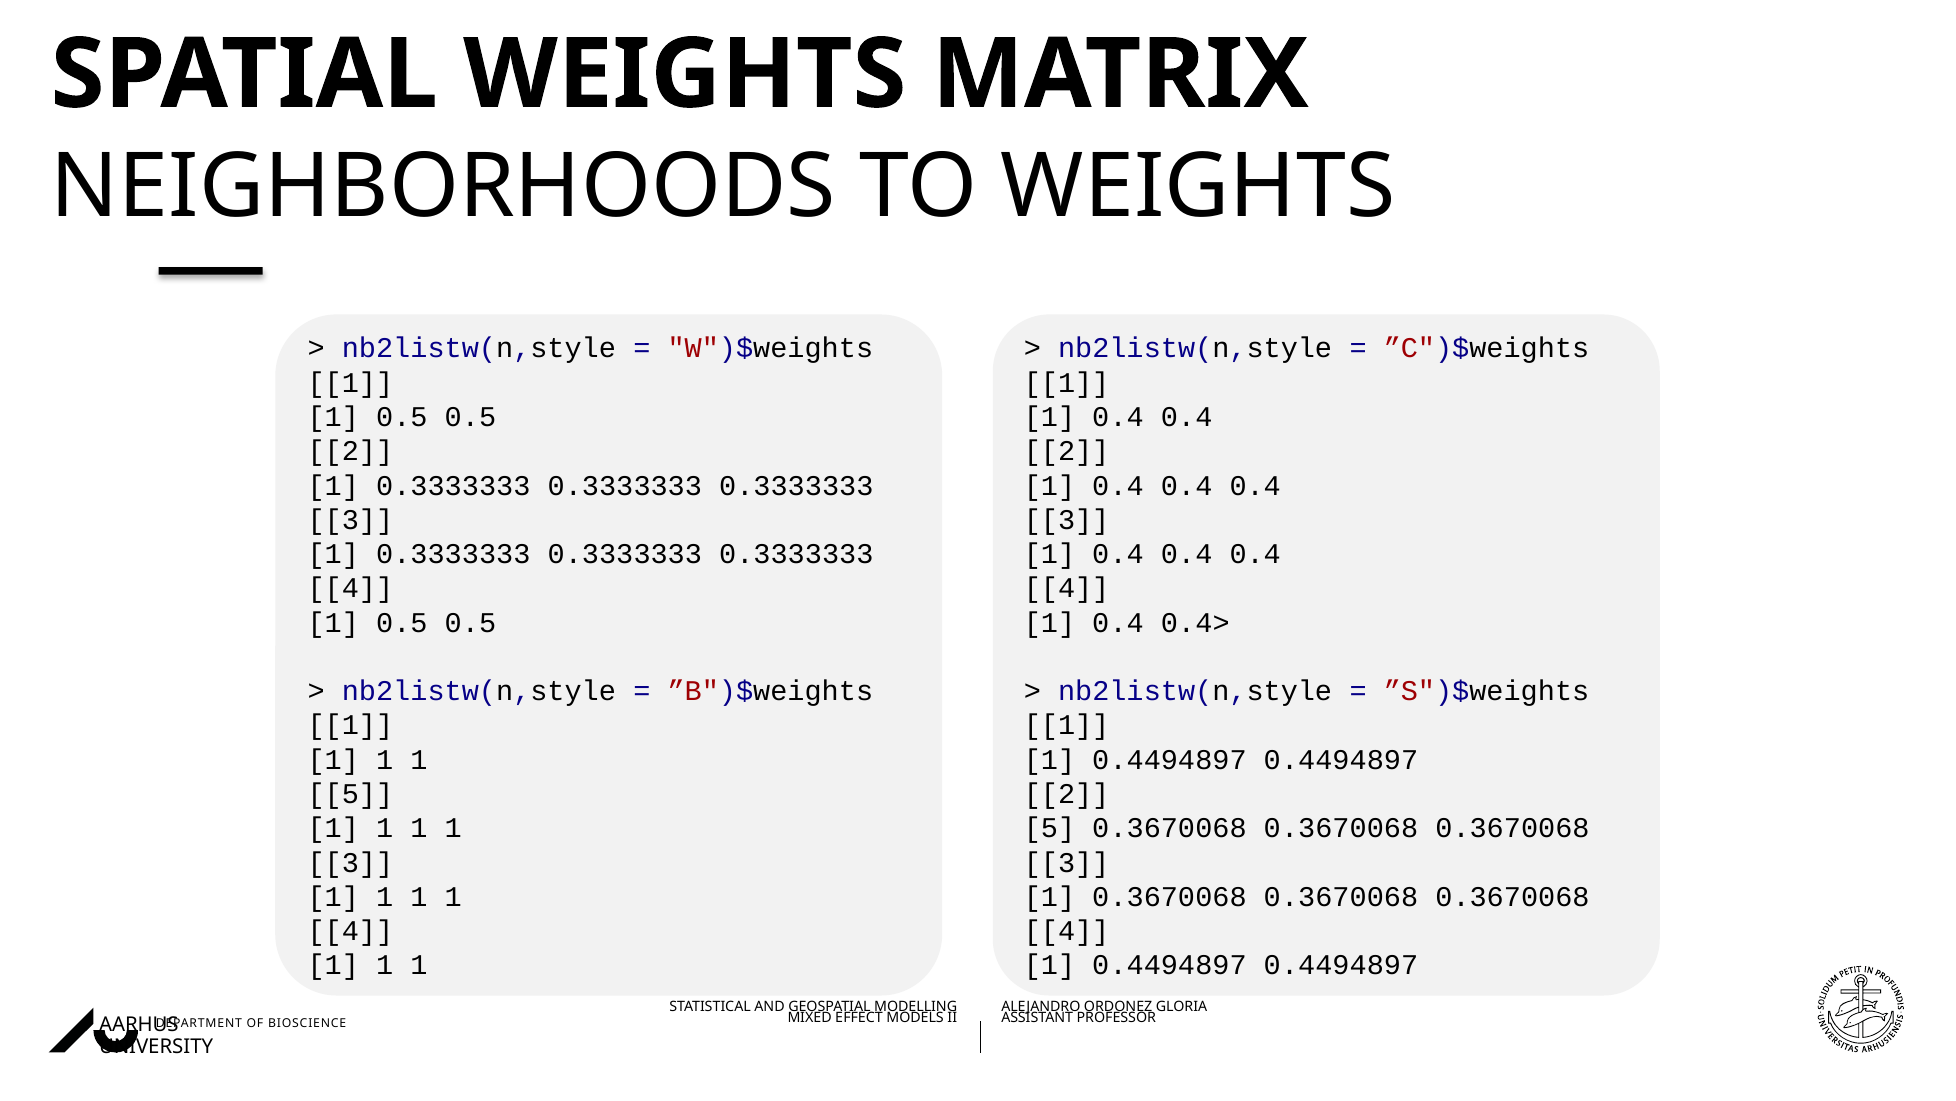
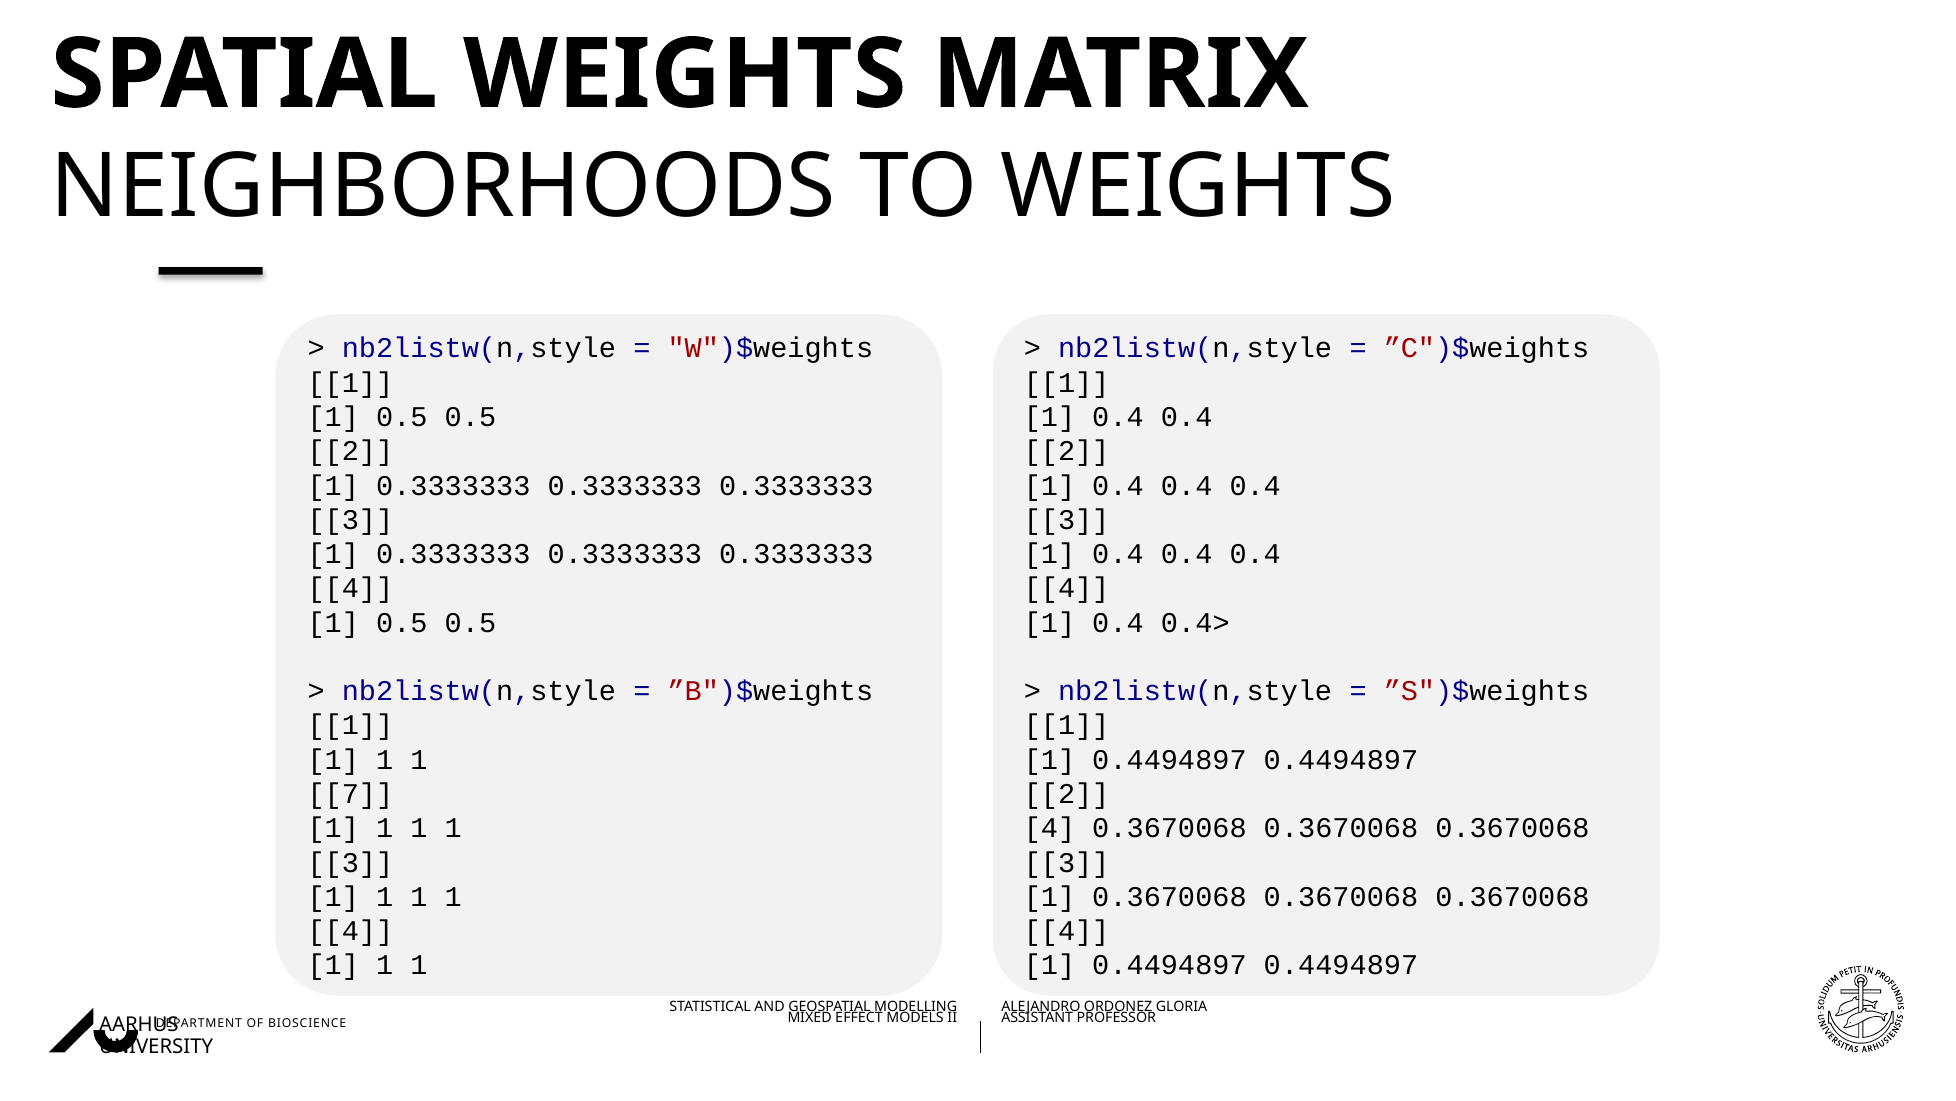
5 at (350, 794): 5 -> 7
5 at (1049, 828): 5 -> 4
